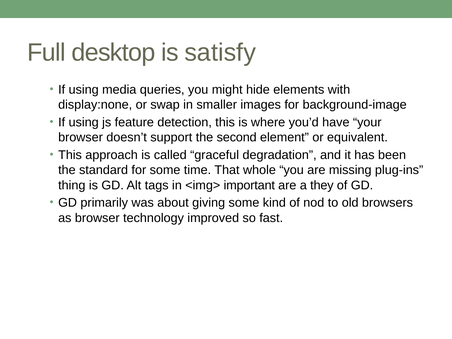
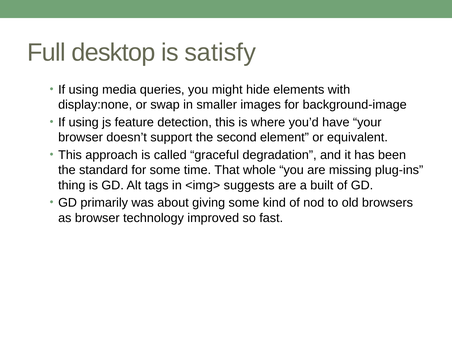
important: important -> suggests
they: they -> built
